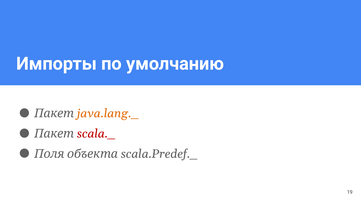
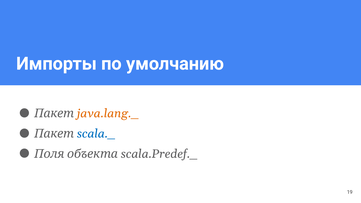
scala._ colour: red -> blue
